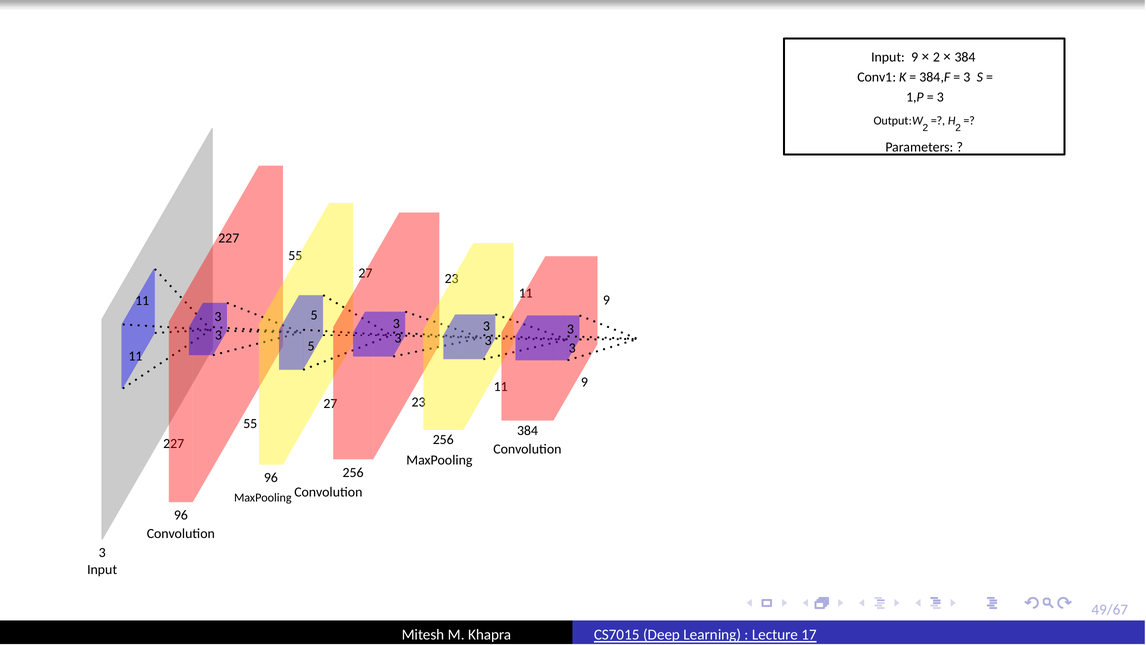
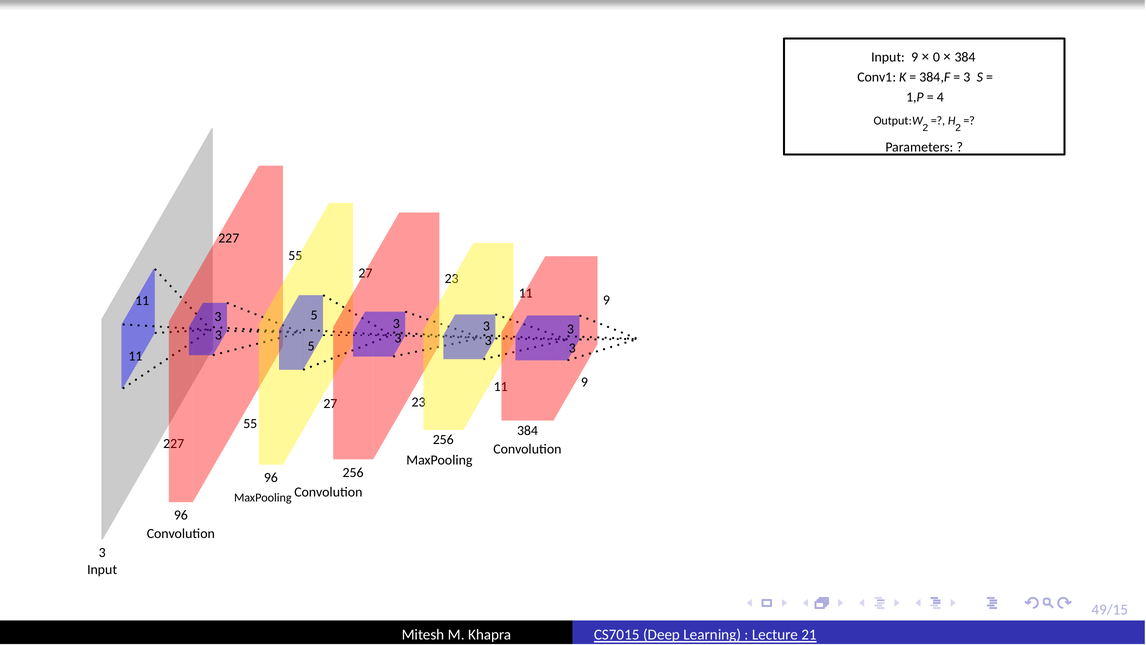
2 at (936, 57): 2 -> 0
3 at (940, 97): 3 -> 4
49/67: 49/67 -> 49/15
17: 17 -> 21
